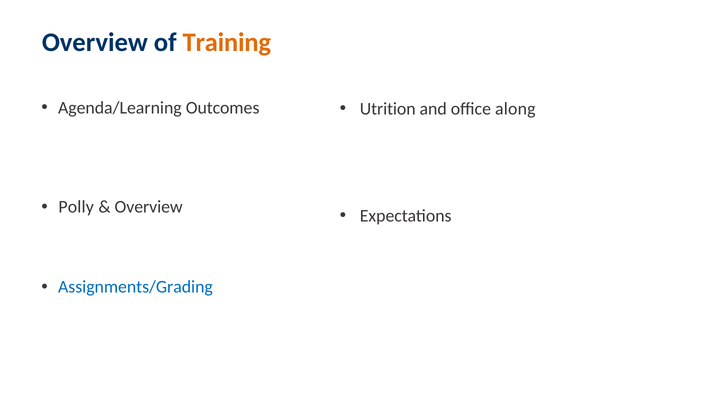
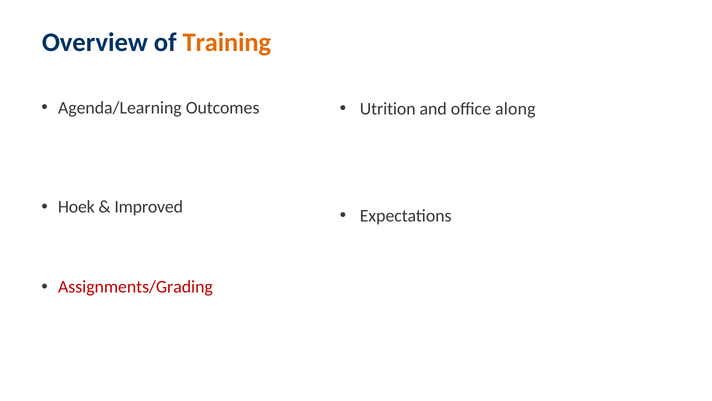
Polly: Polly -> Hoek
Overview at (149, 207): Overview -> Improved
Assignments/Grading colour: blue -> red
